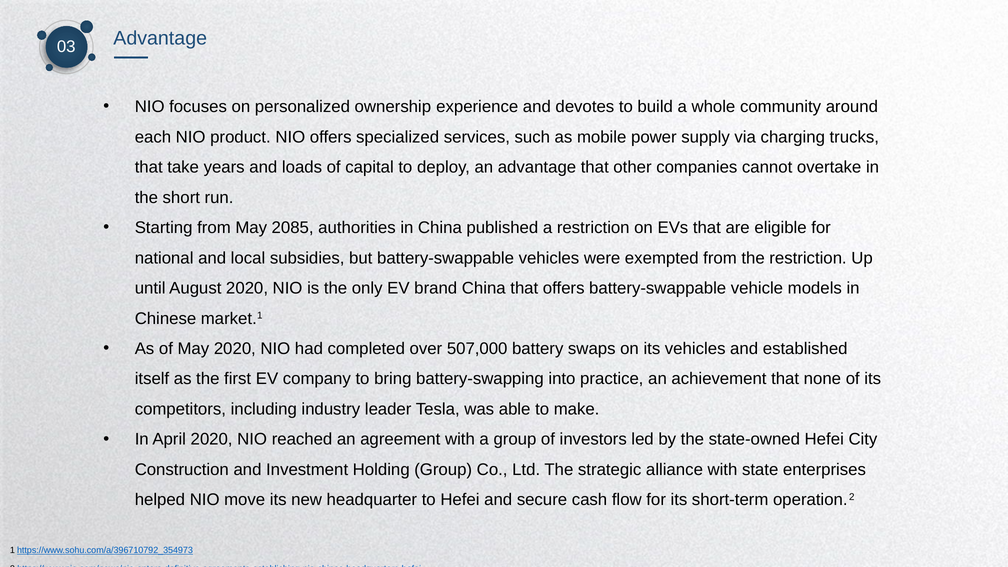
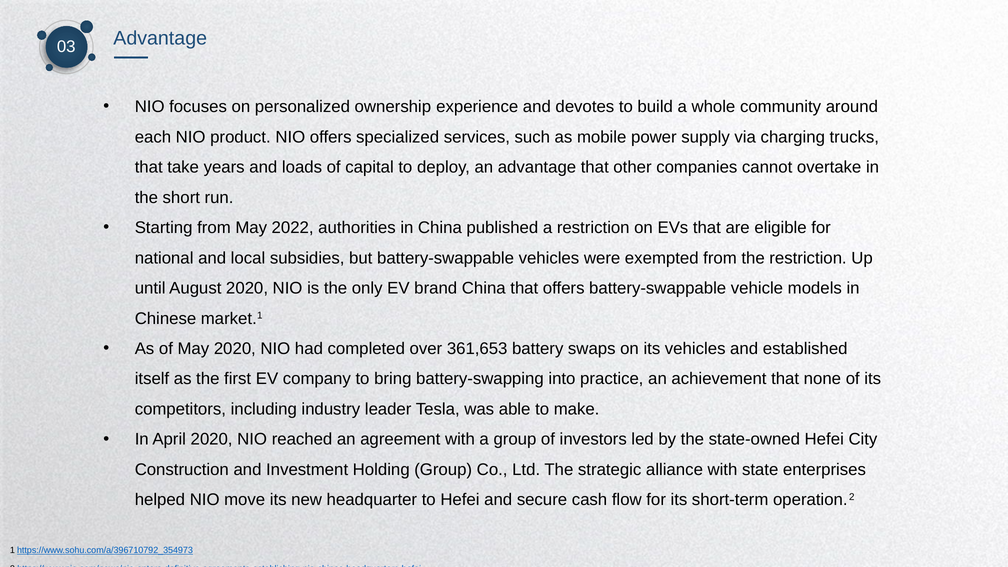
2085: 2085 -> 2022
507,000: 507,000 -> 361,653
